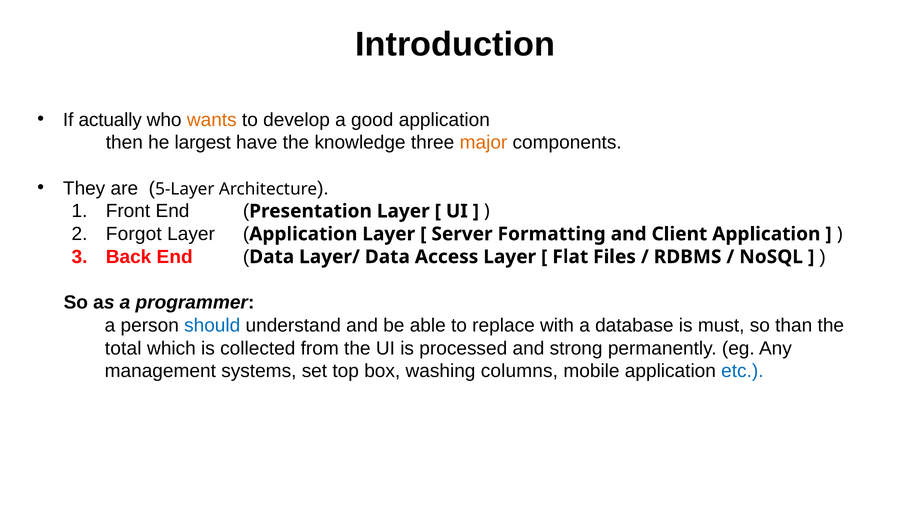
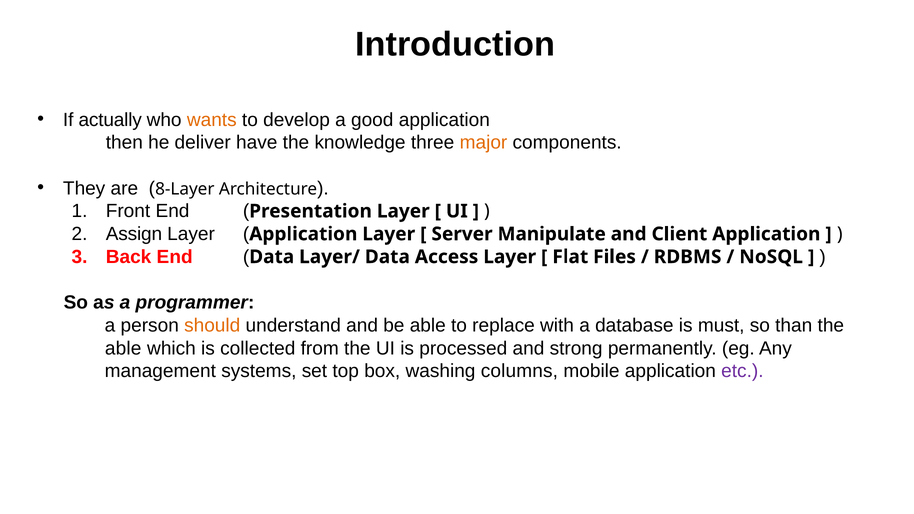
largest: largest -> deliver
5-Layer: 5-Layer -> 8-Layer
Forgot: Forgot -> Assign
Formatting: Formatting -> Manipulate
should colour: blue -> orange
total at (123, 348): total -> able
etc colour: blue -> purple
